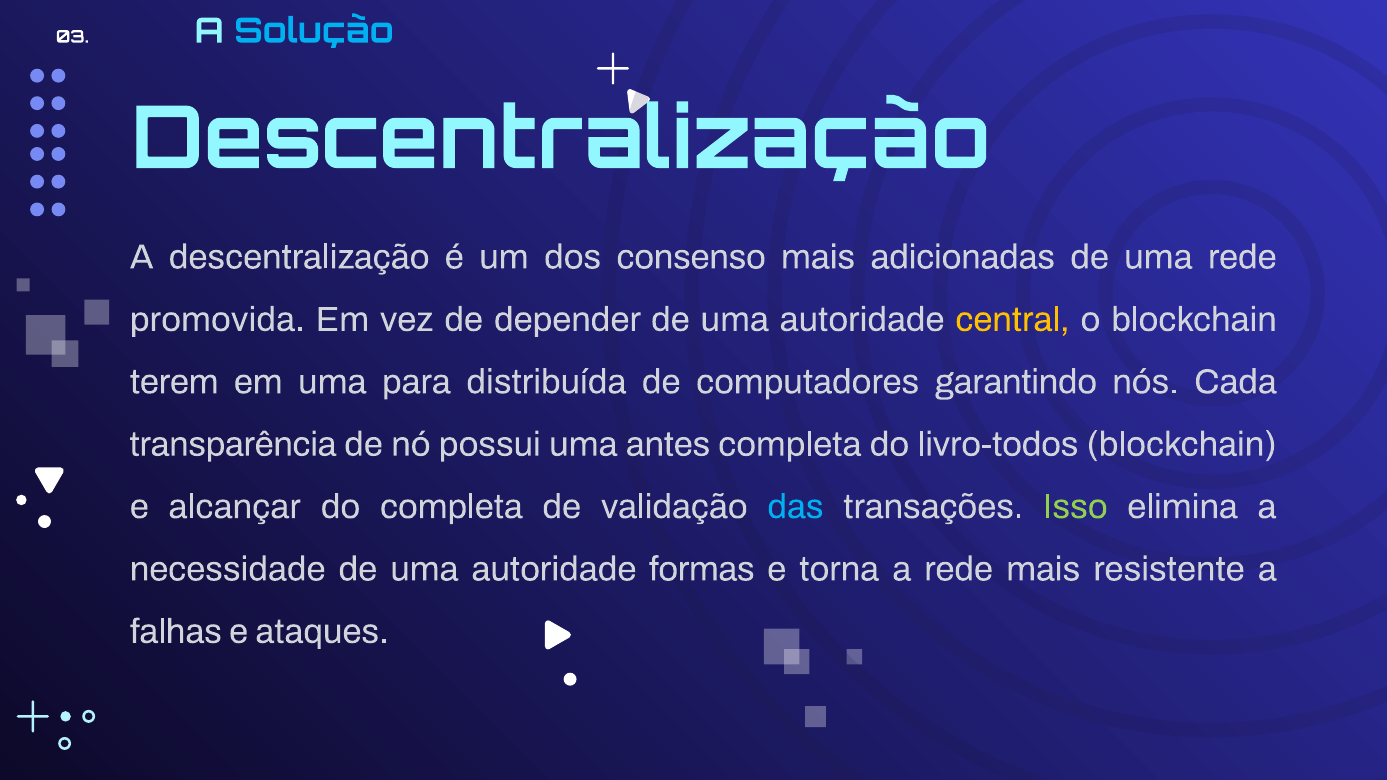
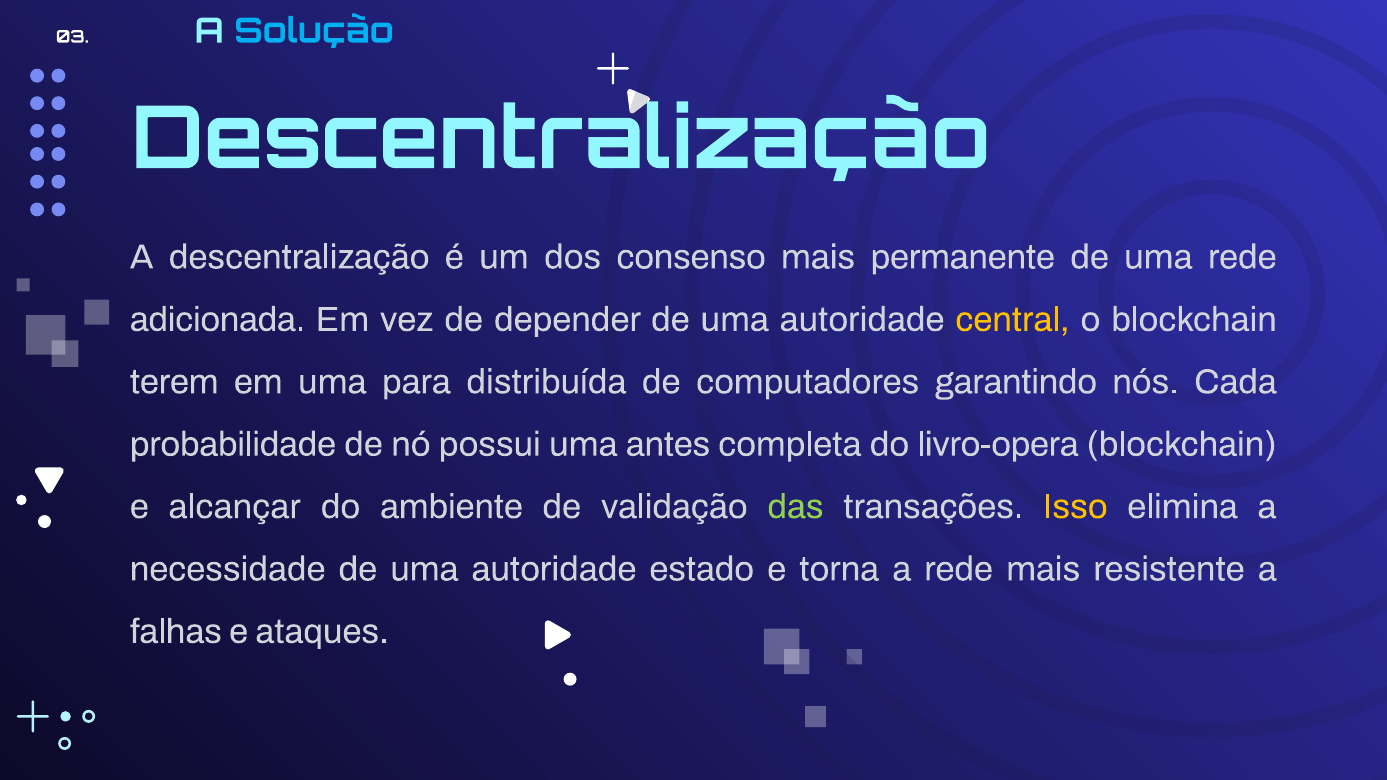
adicionadas: adicionadas -> permanente
promovida: promovida -> adicionada
transparência: transparência -> probabilidade
livro-todos: livro-todos -> livro-opera
do completa: completa -> ambiente
das colour: light blue -> light green
Isso colour: light green -> yellow
formas: formas -> estado
